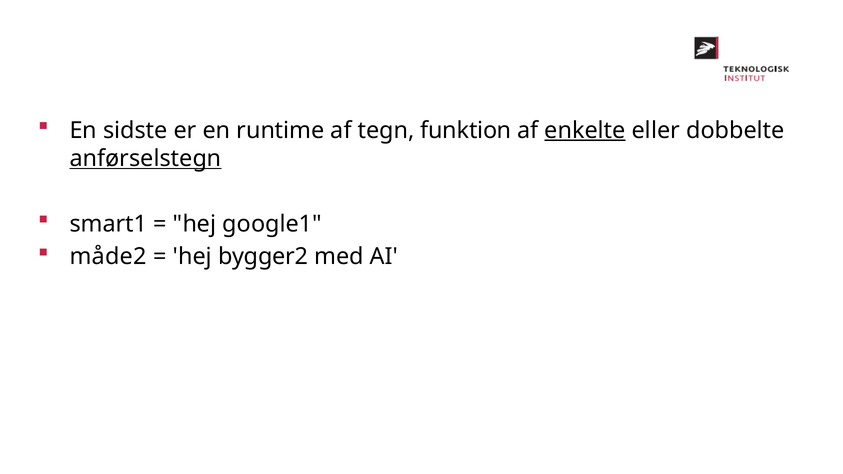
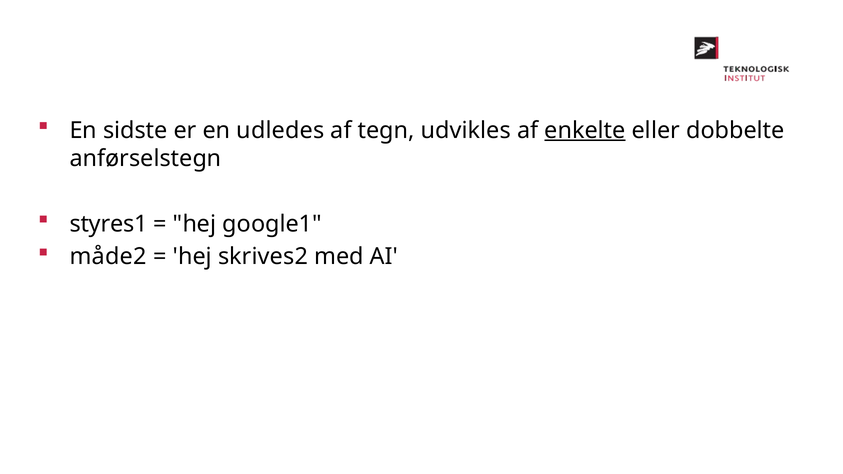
runtime: runtime -> udledes
funktion: funktion -> udvikles
anførselstegn underline: present -> none
smart1: smart1 -> styres1
bygger2: bygger2 -> skrives2
